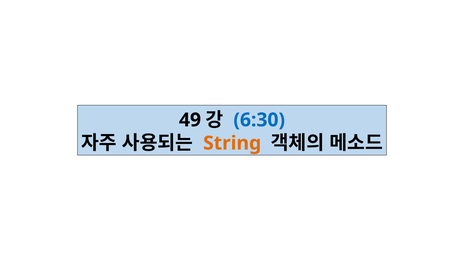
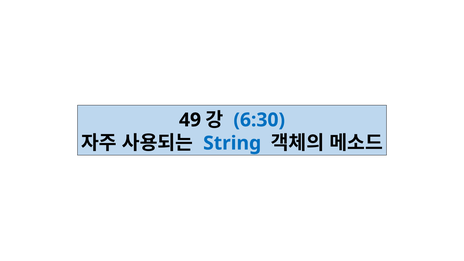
String colour: orange -> blue
